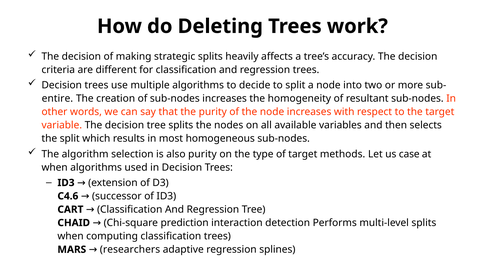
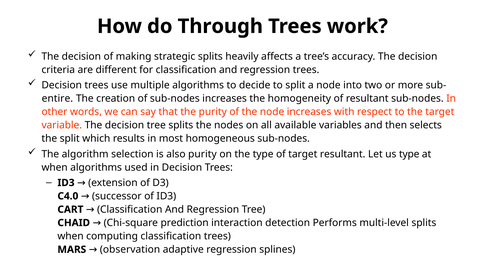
Deleting: Deleting -> Through
target methods: methods -> resultant
us case: case -> type
C4.6: C4.6 -> C4.0
researchers: researchers -> observation
